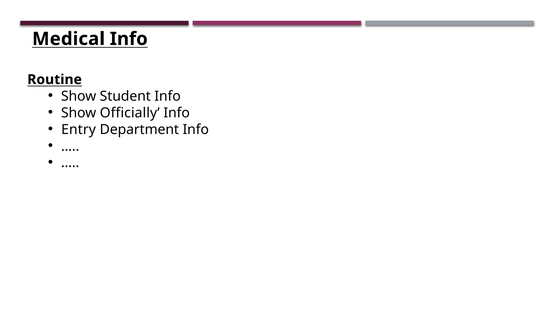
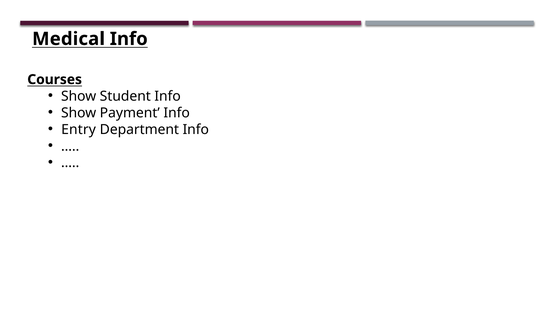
Routine: Routine -> Courses
Officially: Officially -> Payment
